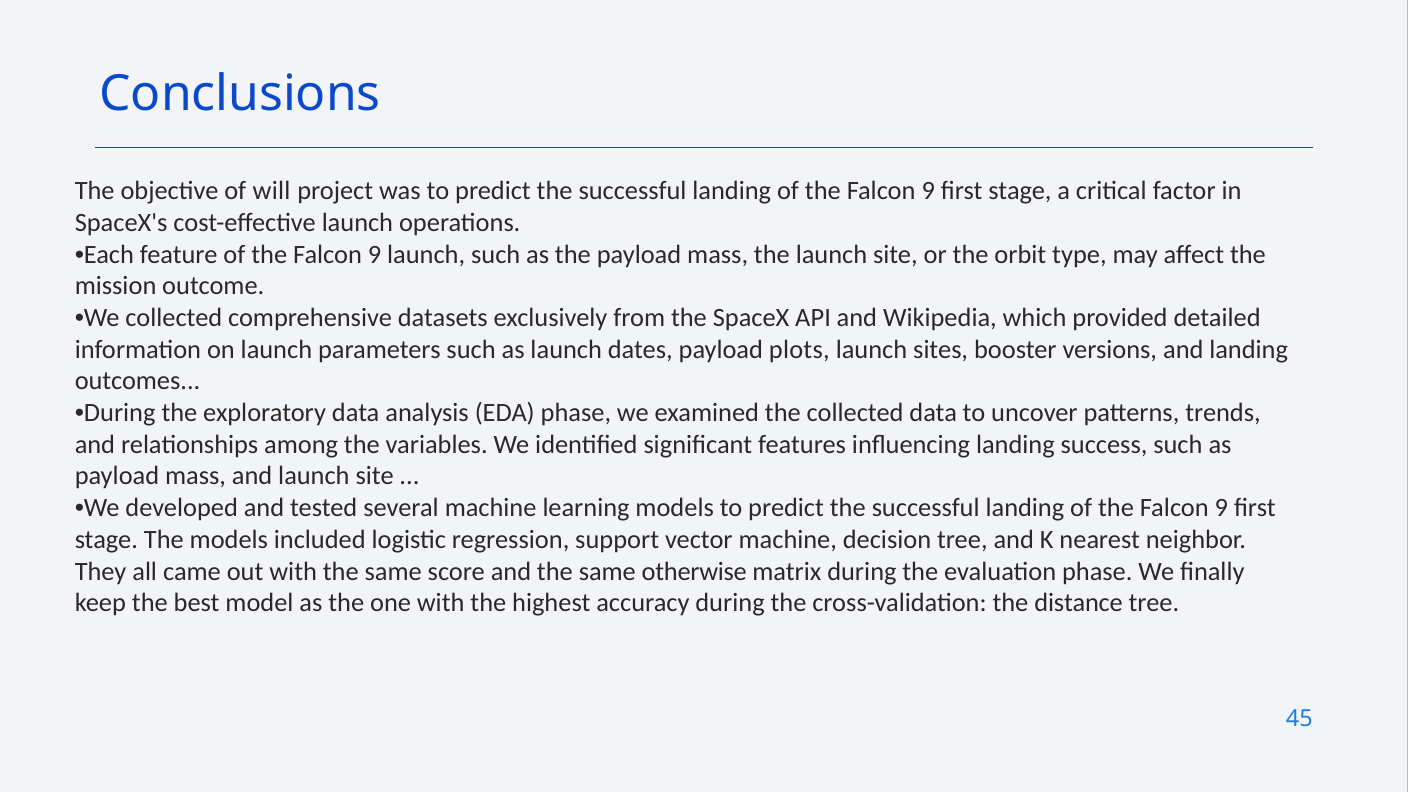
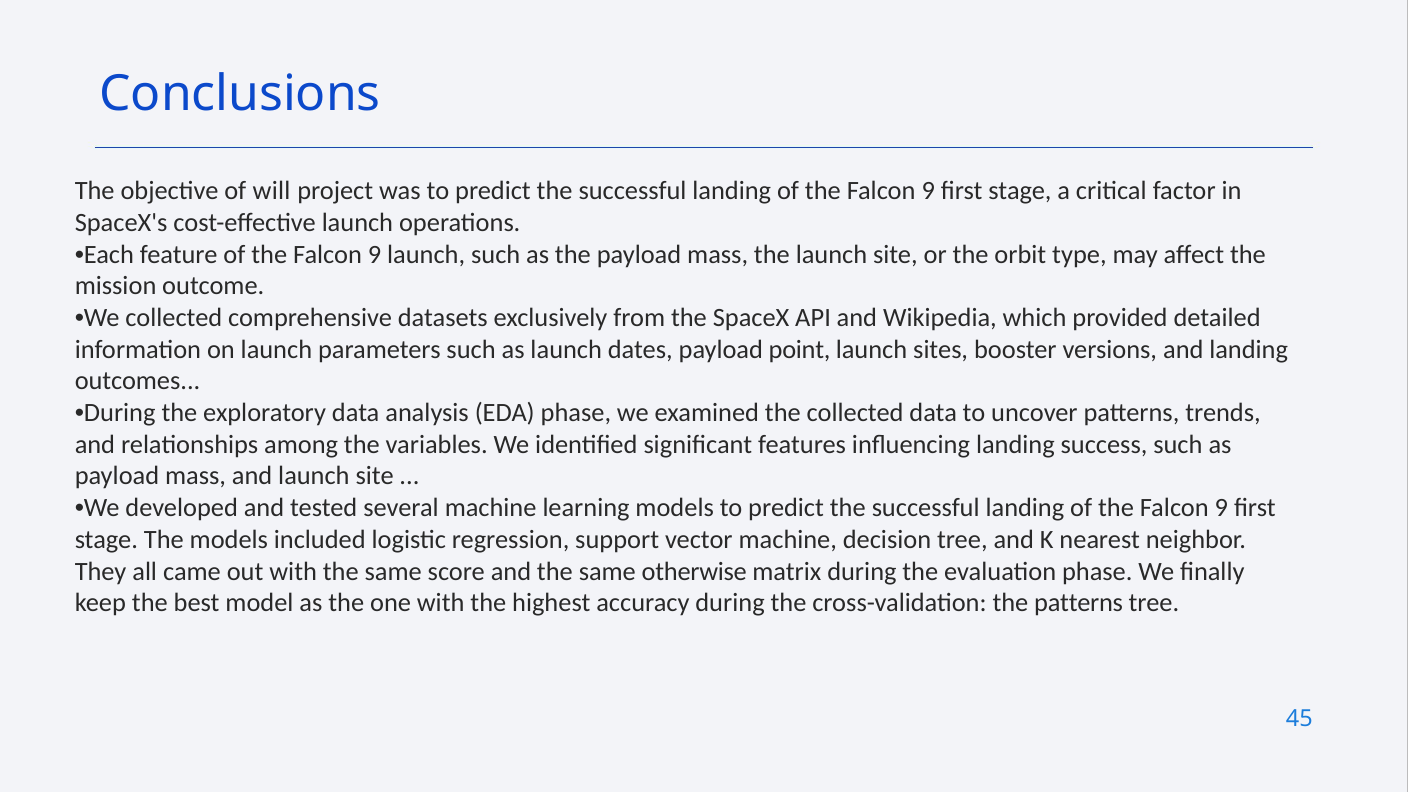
plots: plots -> point
the distance: distance -> patterns
